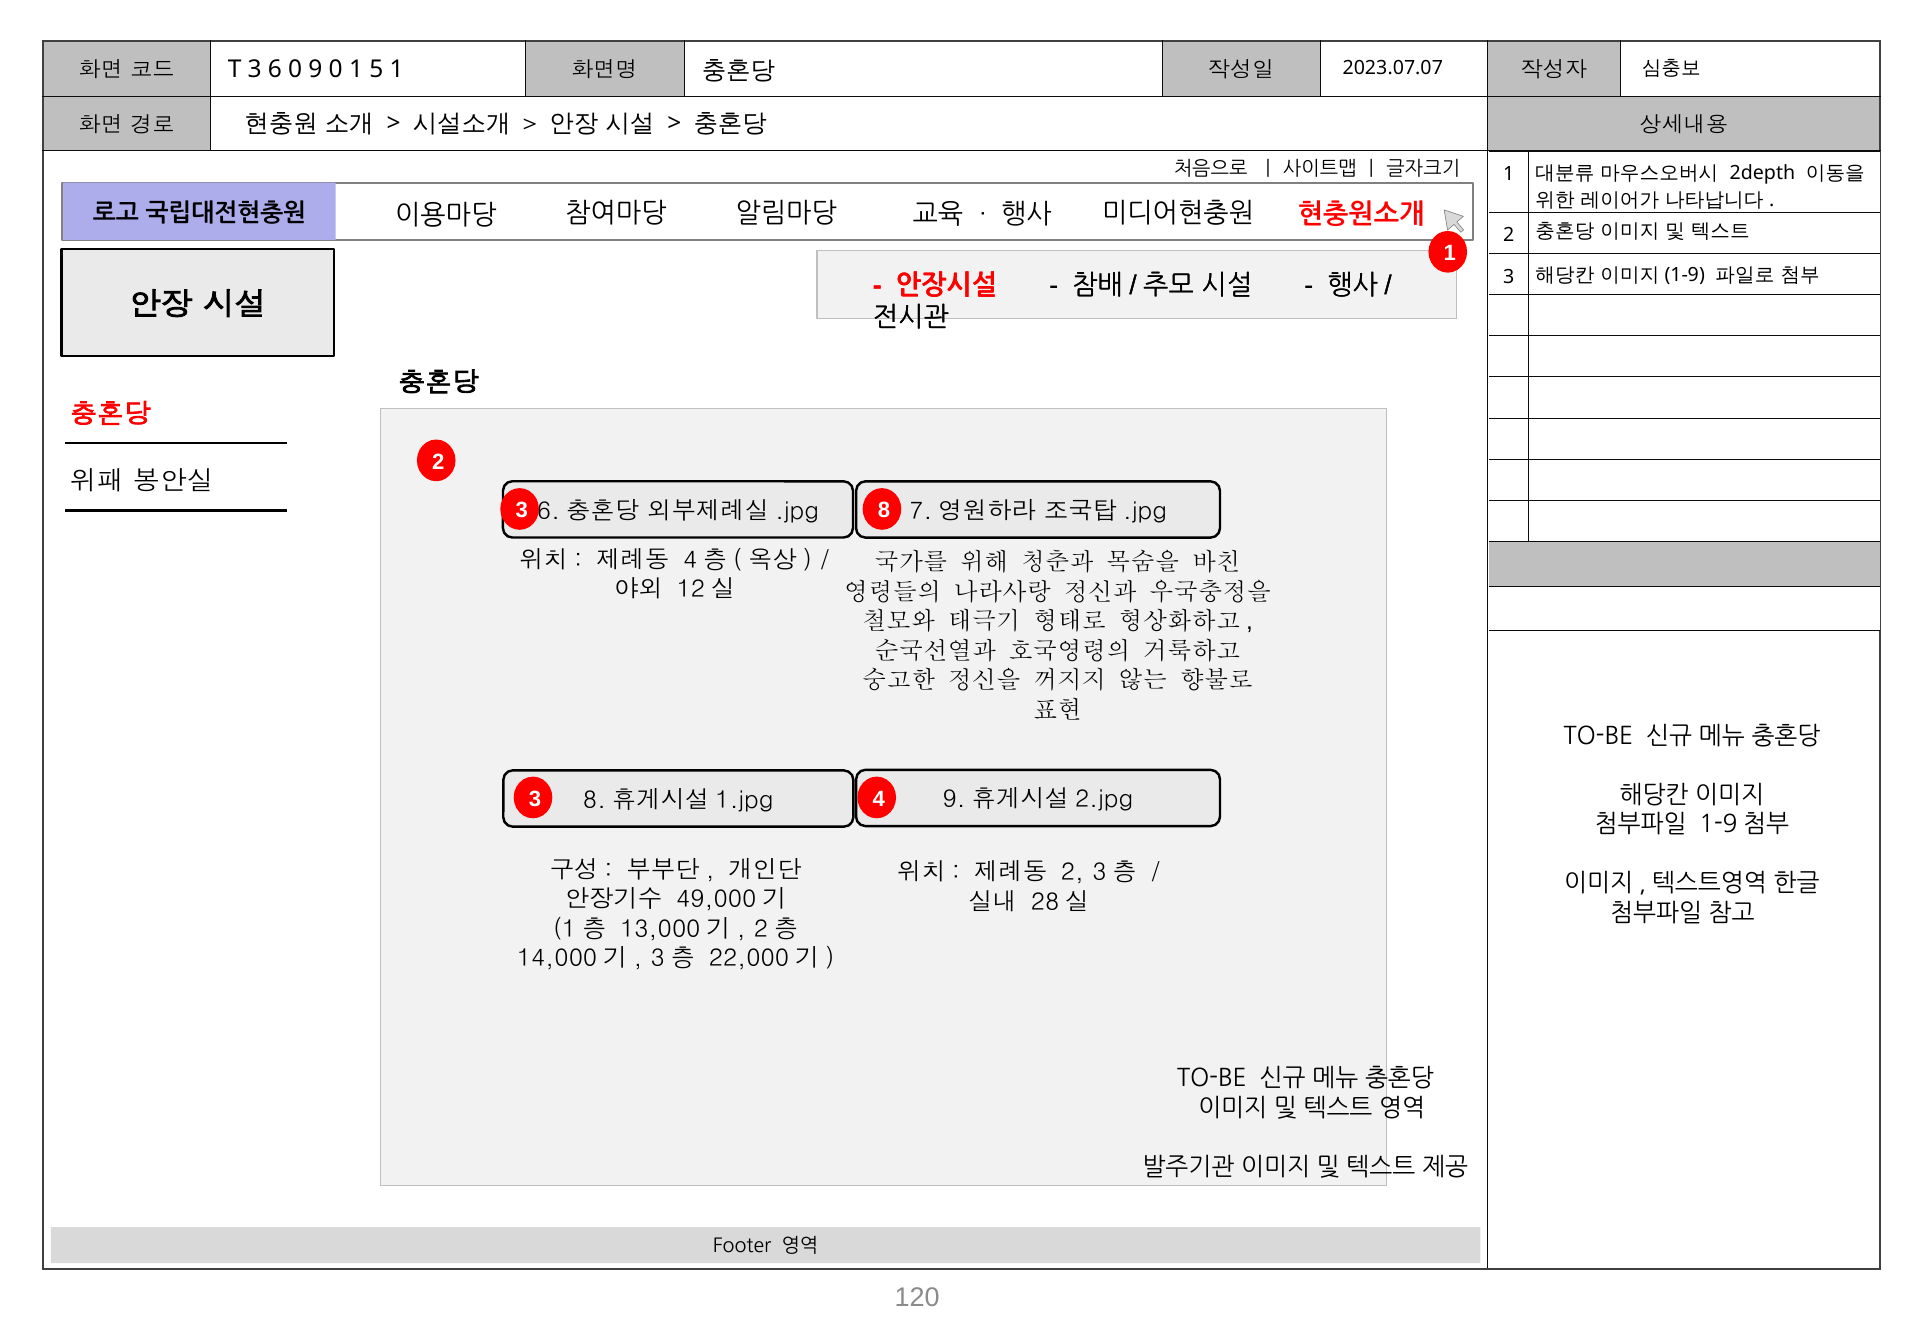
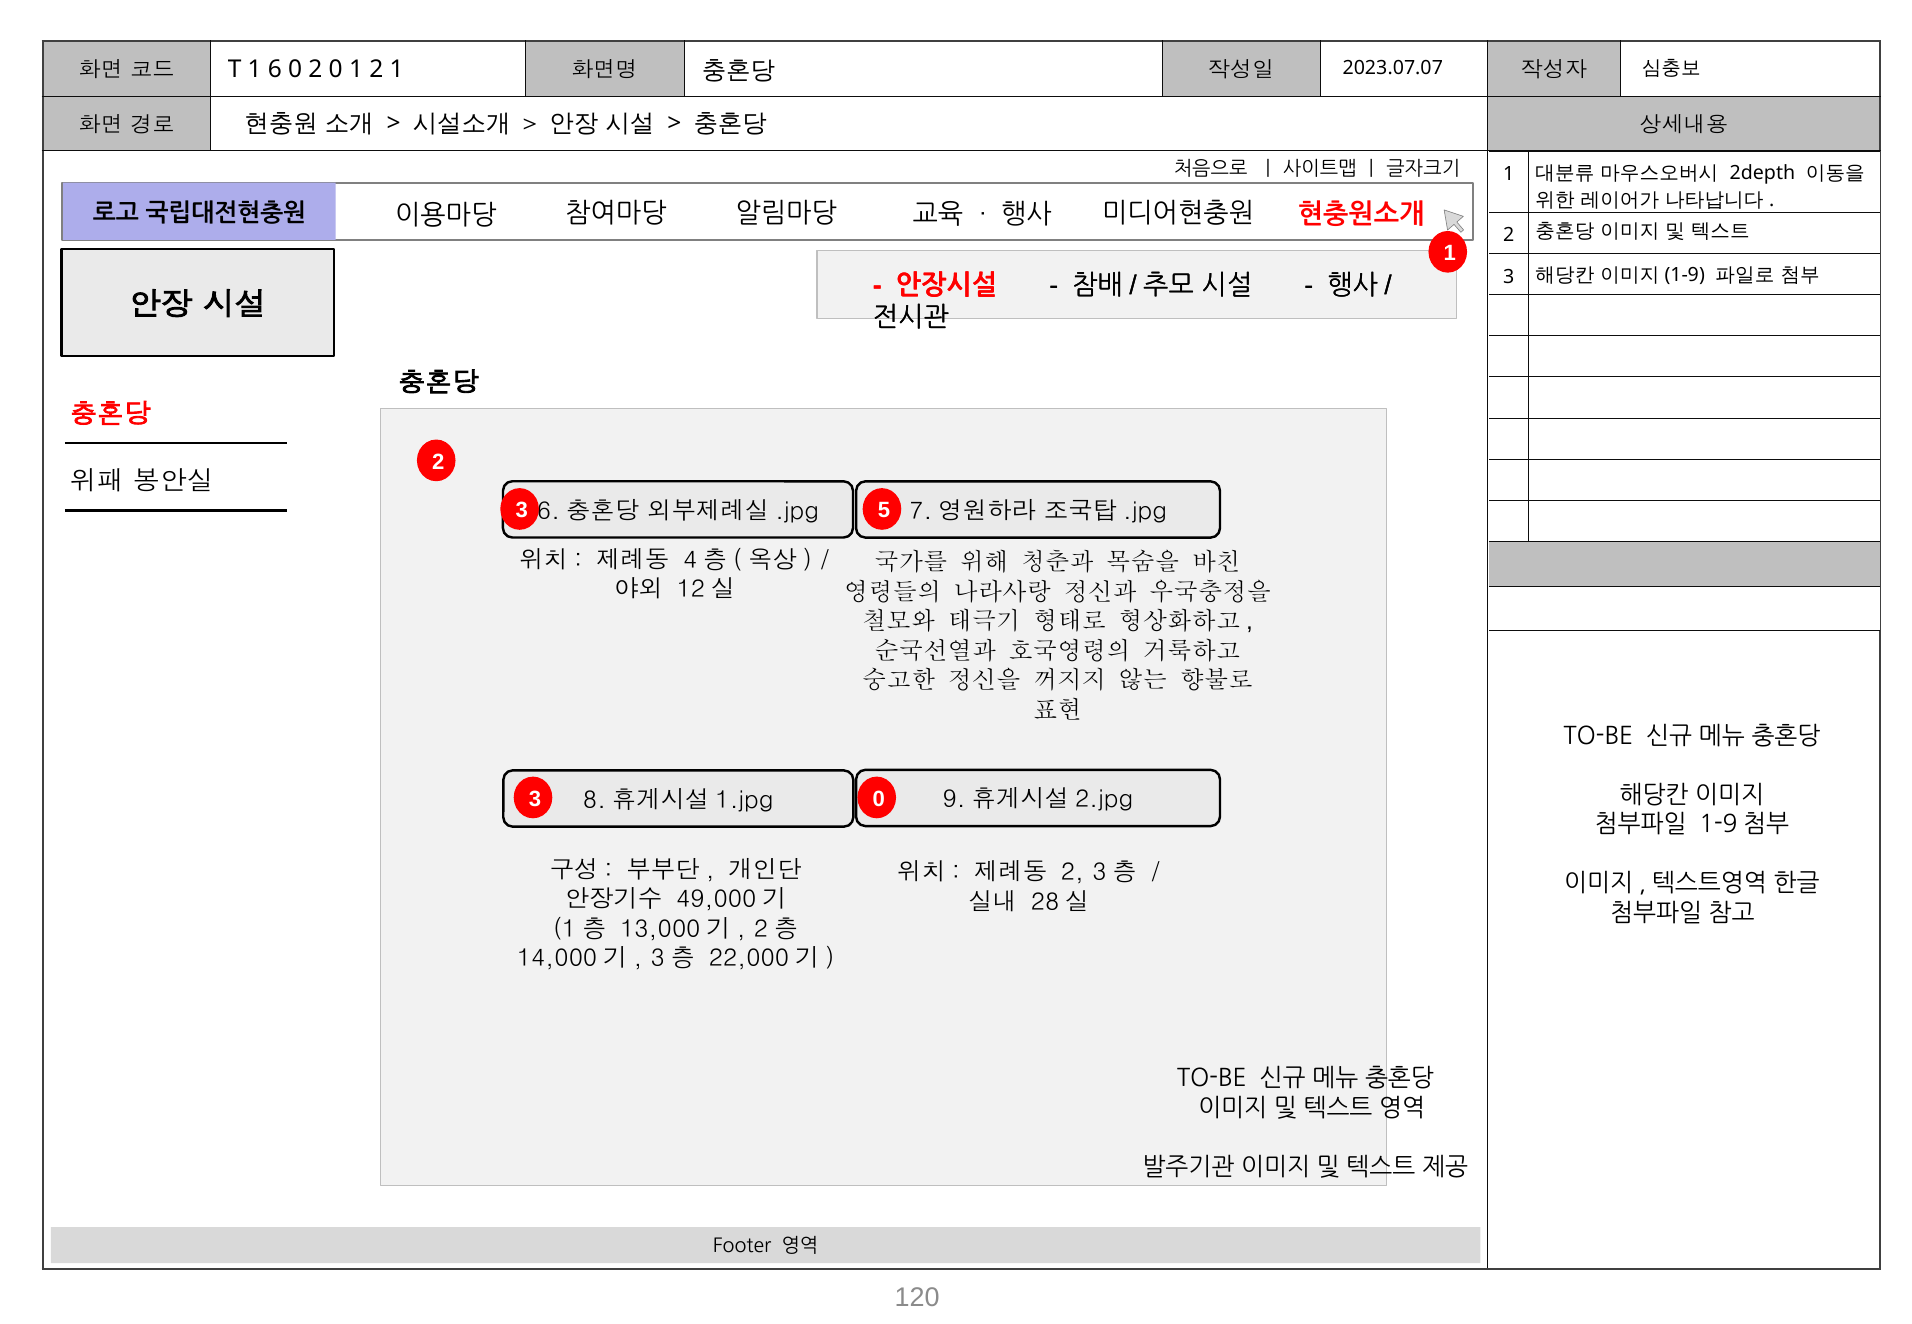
T 3: 3 -> 1
0 9: 9 -> 2
1 5: 5 -> 2
8: 8 -> 5
3 4: 4 -> 0
